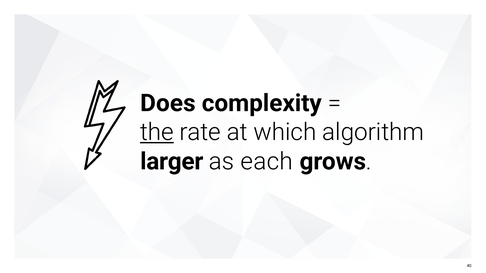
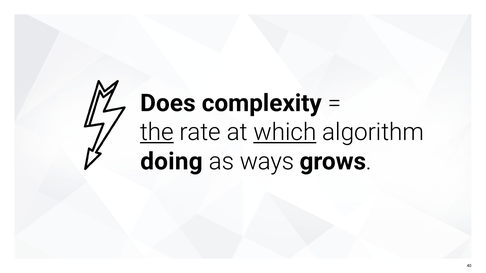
which underline: none -> present
larger: larger -> doing
each: each -> ways
